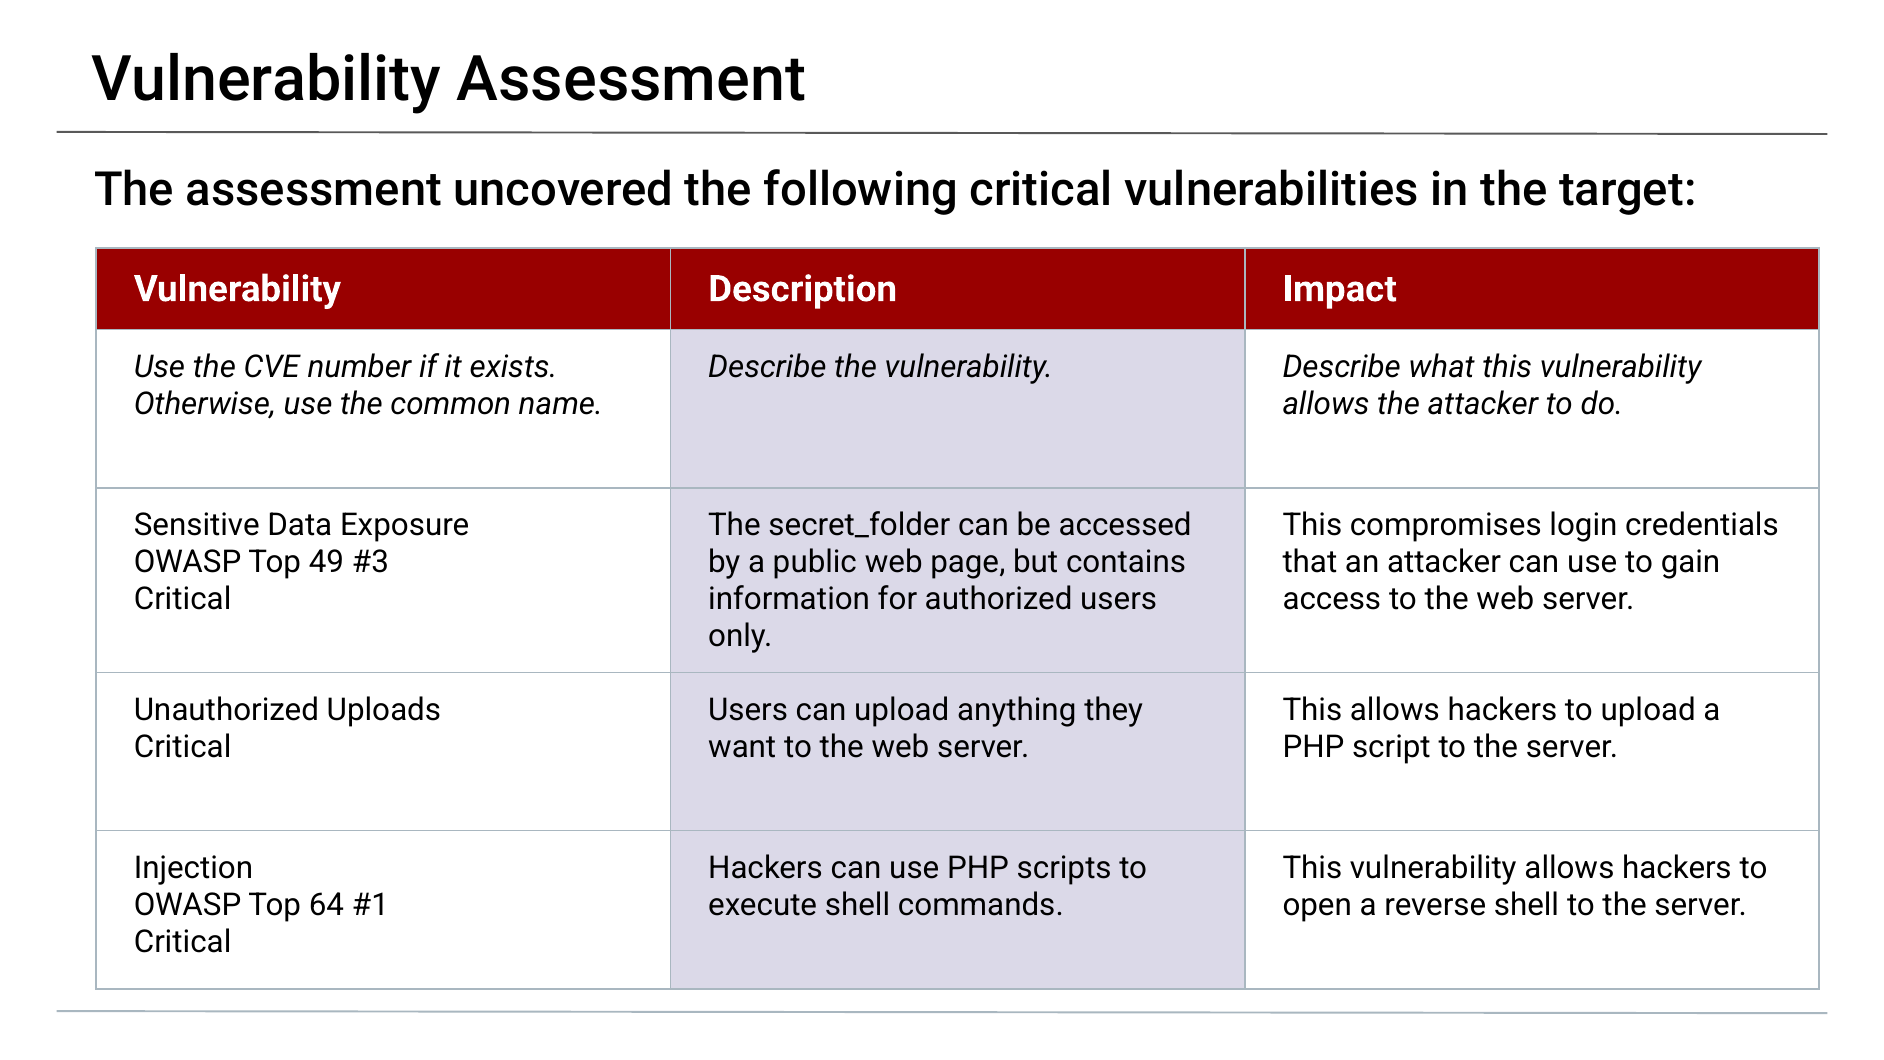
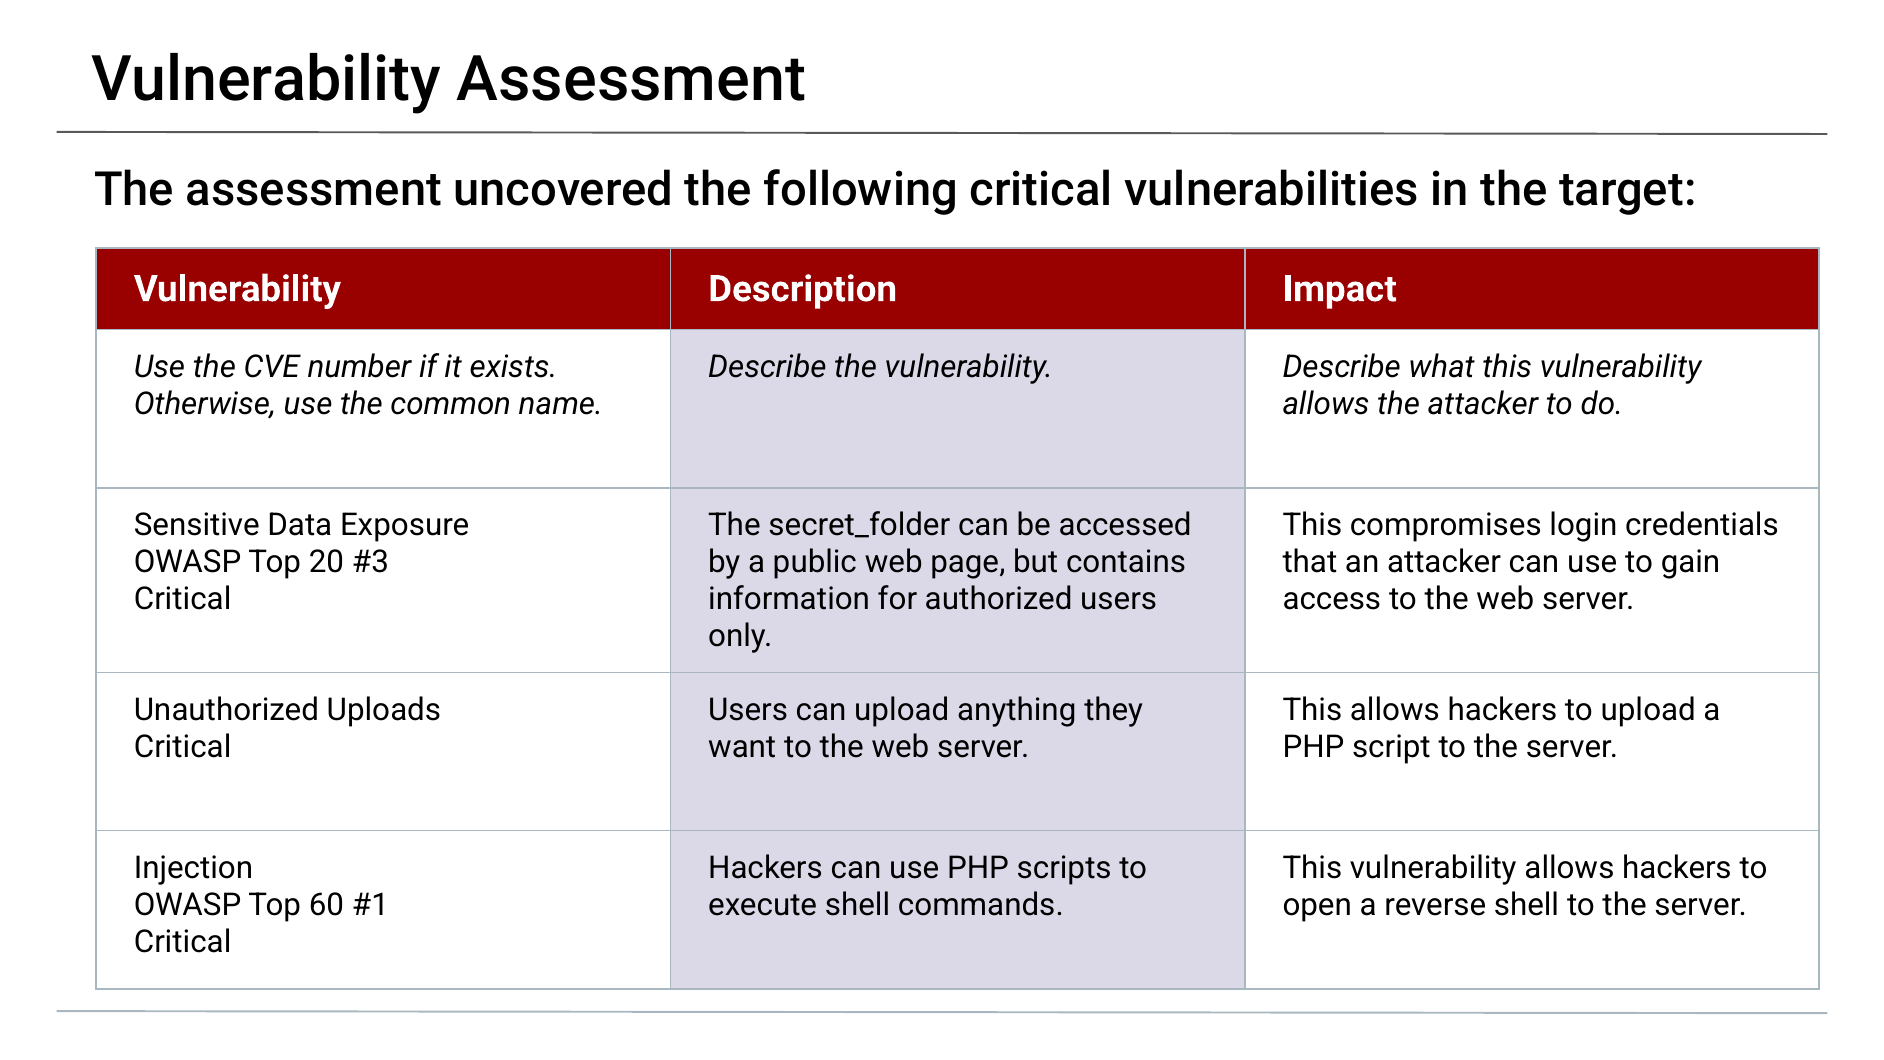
49: 49 -> 20
64: 64 -> 60
